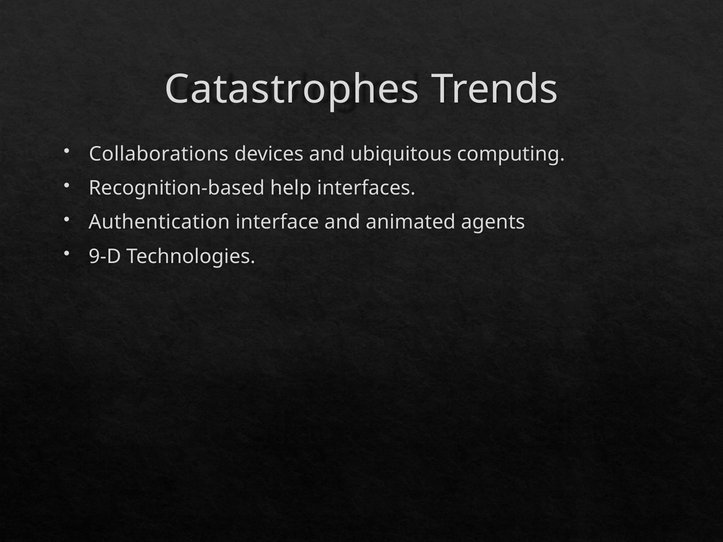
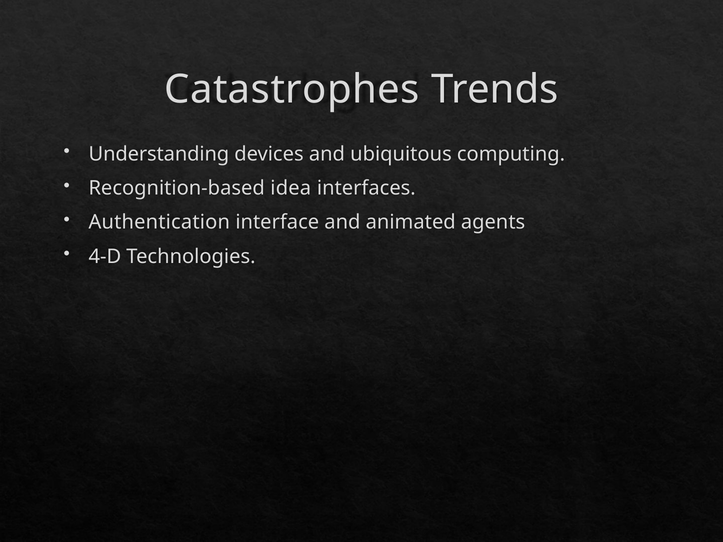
Collaborations: Collaborations -> Understanding
help: help -> idea
9-D: 9-D -> 4-D
